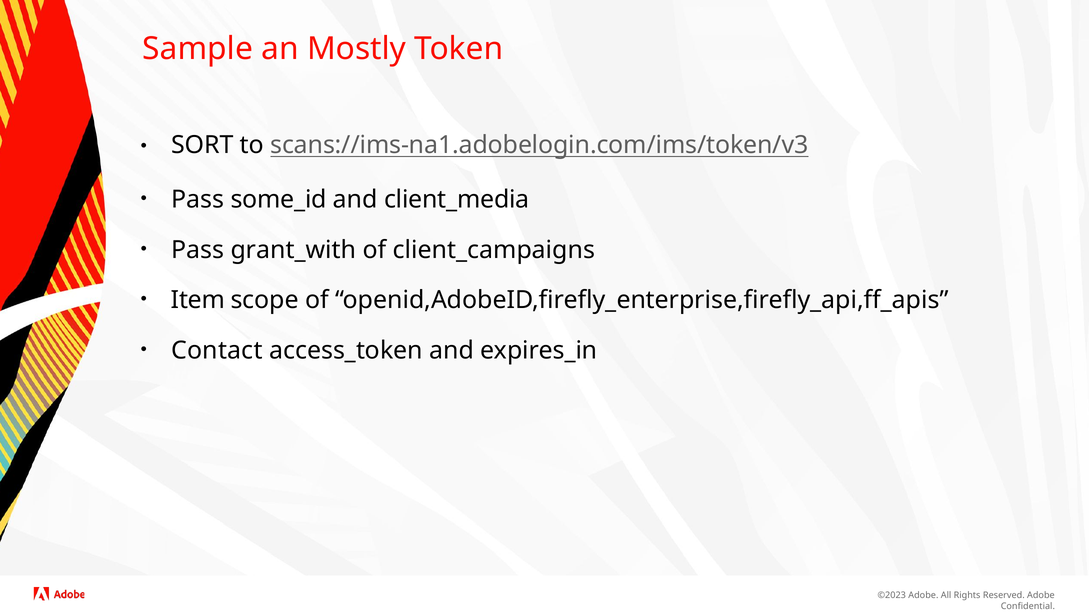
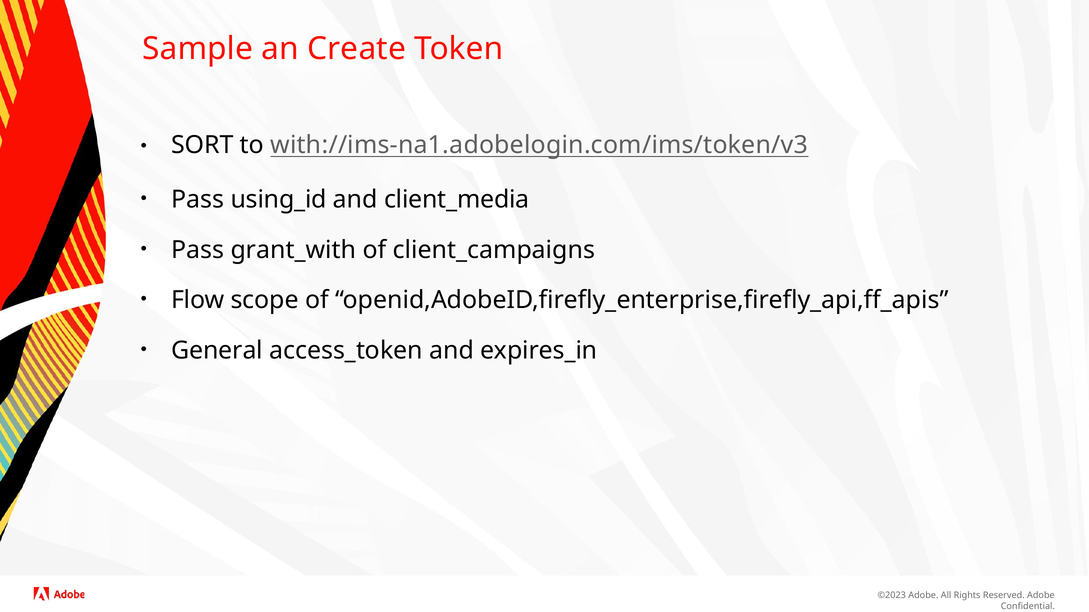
Mostly: Mostly -> Create
scans://ims-na1.adobelogin.com/ims/token/v3: scans://ims-na1.adobelogin.com/ims/token/v3 -> with://ims-na1.adobelogin.com/ims/token/v3
some_id: some_id -> using_id
Item: Item -> Flow
Contact: Contact -> General
